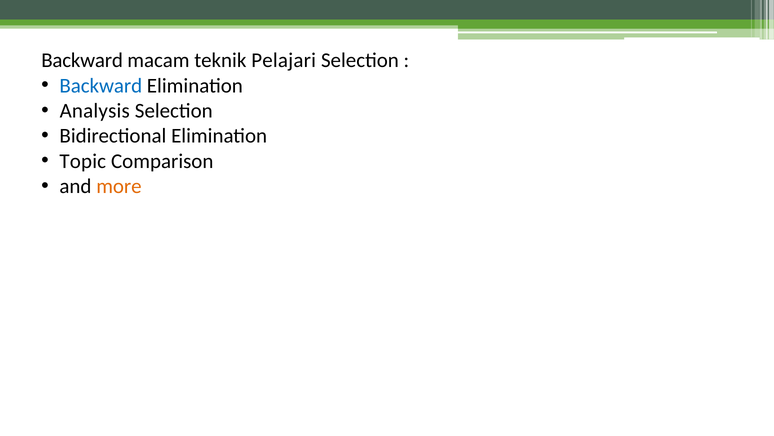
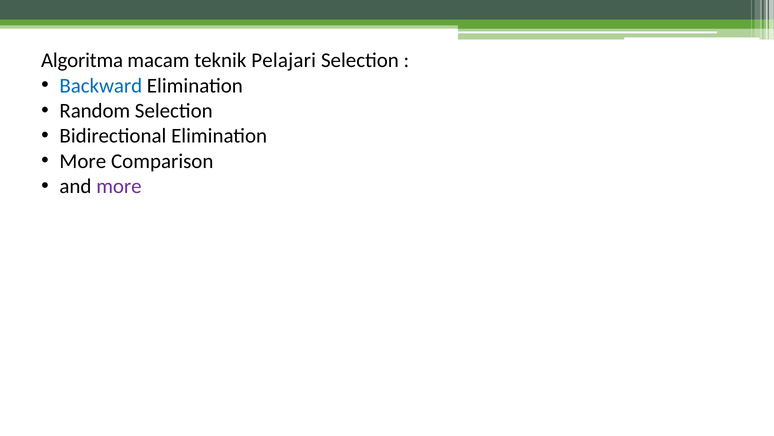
Backward at (82, 60): Backward -> Algoritma
Analysis: Analysis -> Random
Topic at (83, 161): Topic -> More
more at (119, 186) colour: orange -> purple
